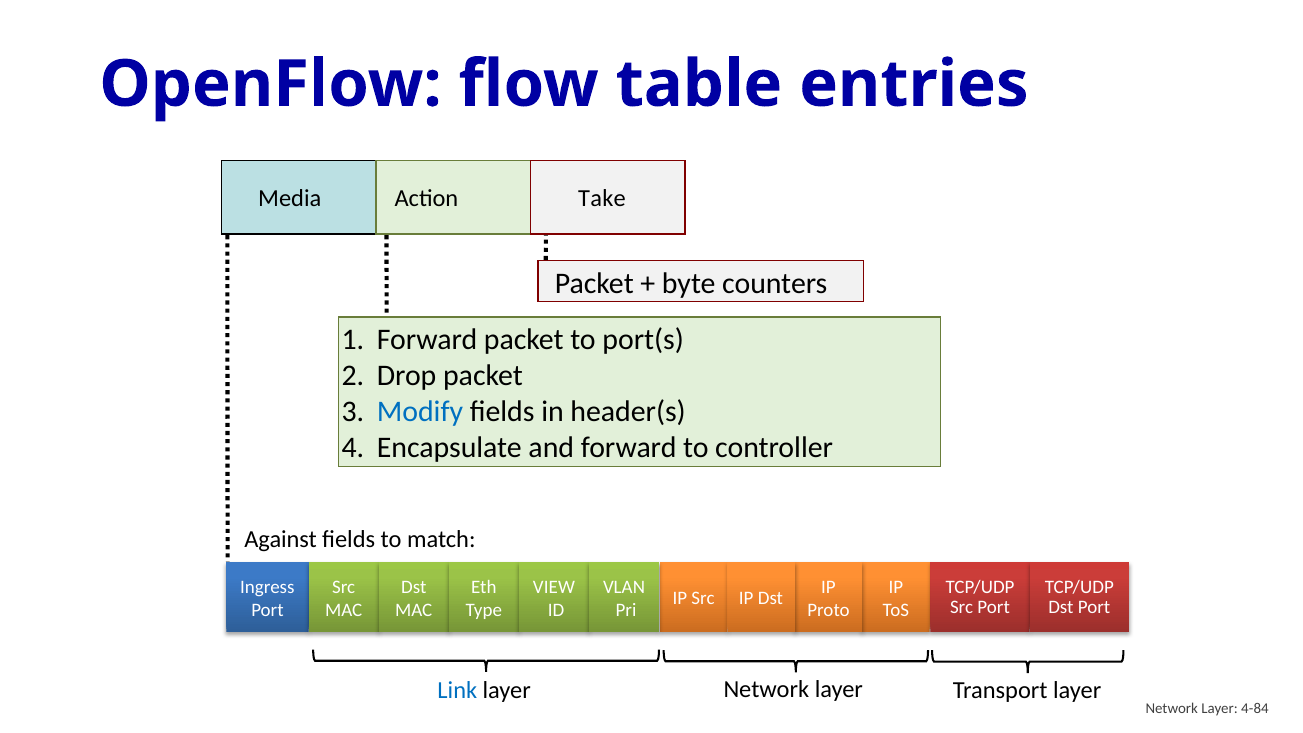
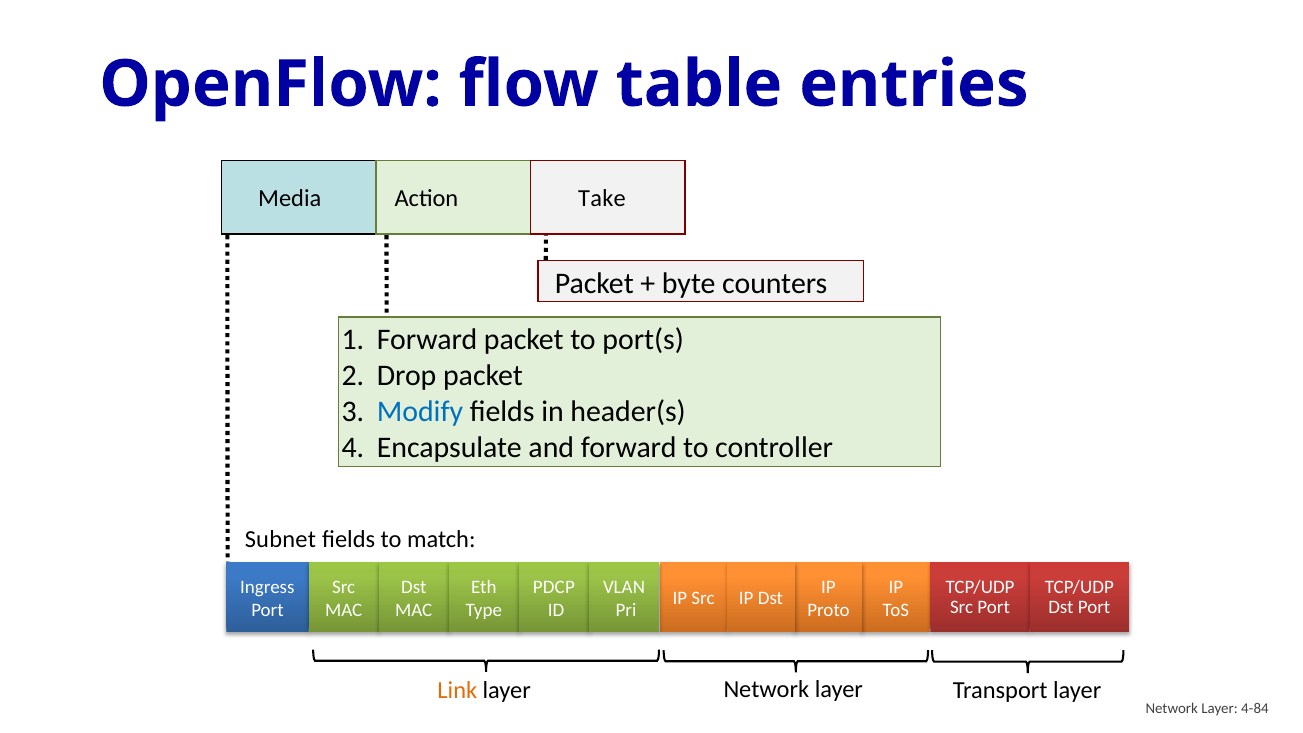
Against: Against -> Subnet
VIEW: VIEW -> PDCP
Link colour: blue -> orange
